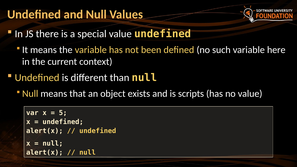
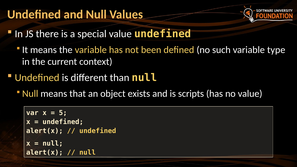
here: here -> type
